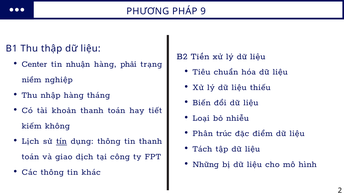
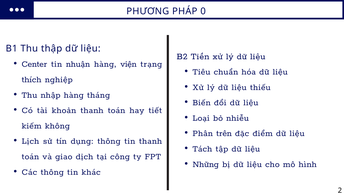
9: 9 -> 0
phải: phải -> viện
niềm: niềm -> thích
trúc: trúc -> trên
tín underline: present -> none
